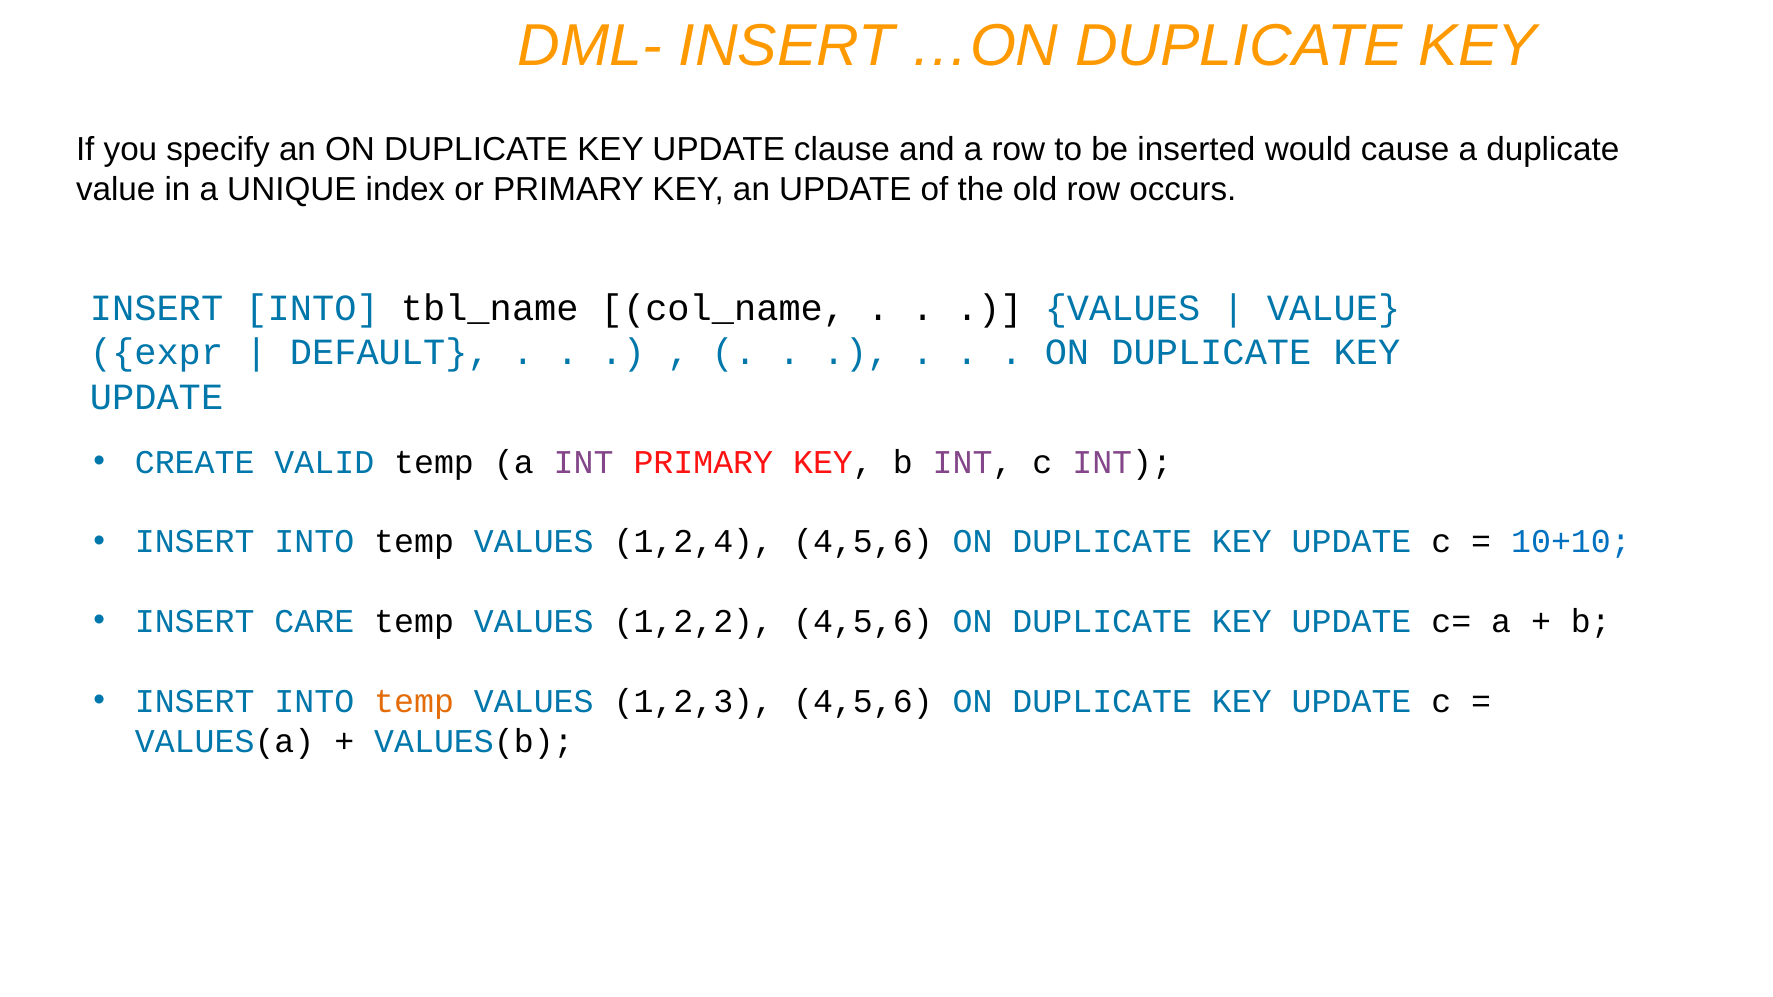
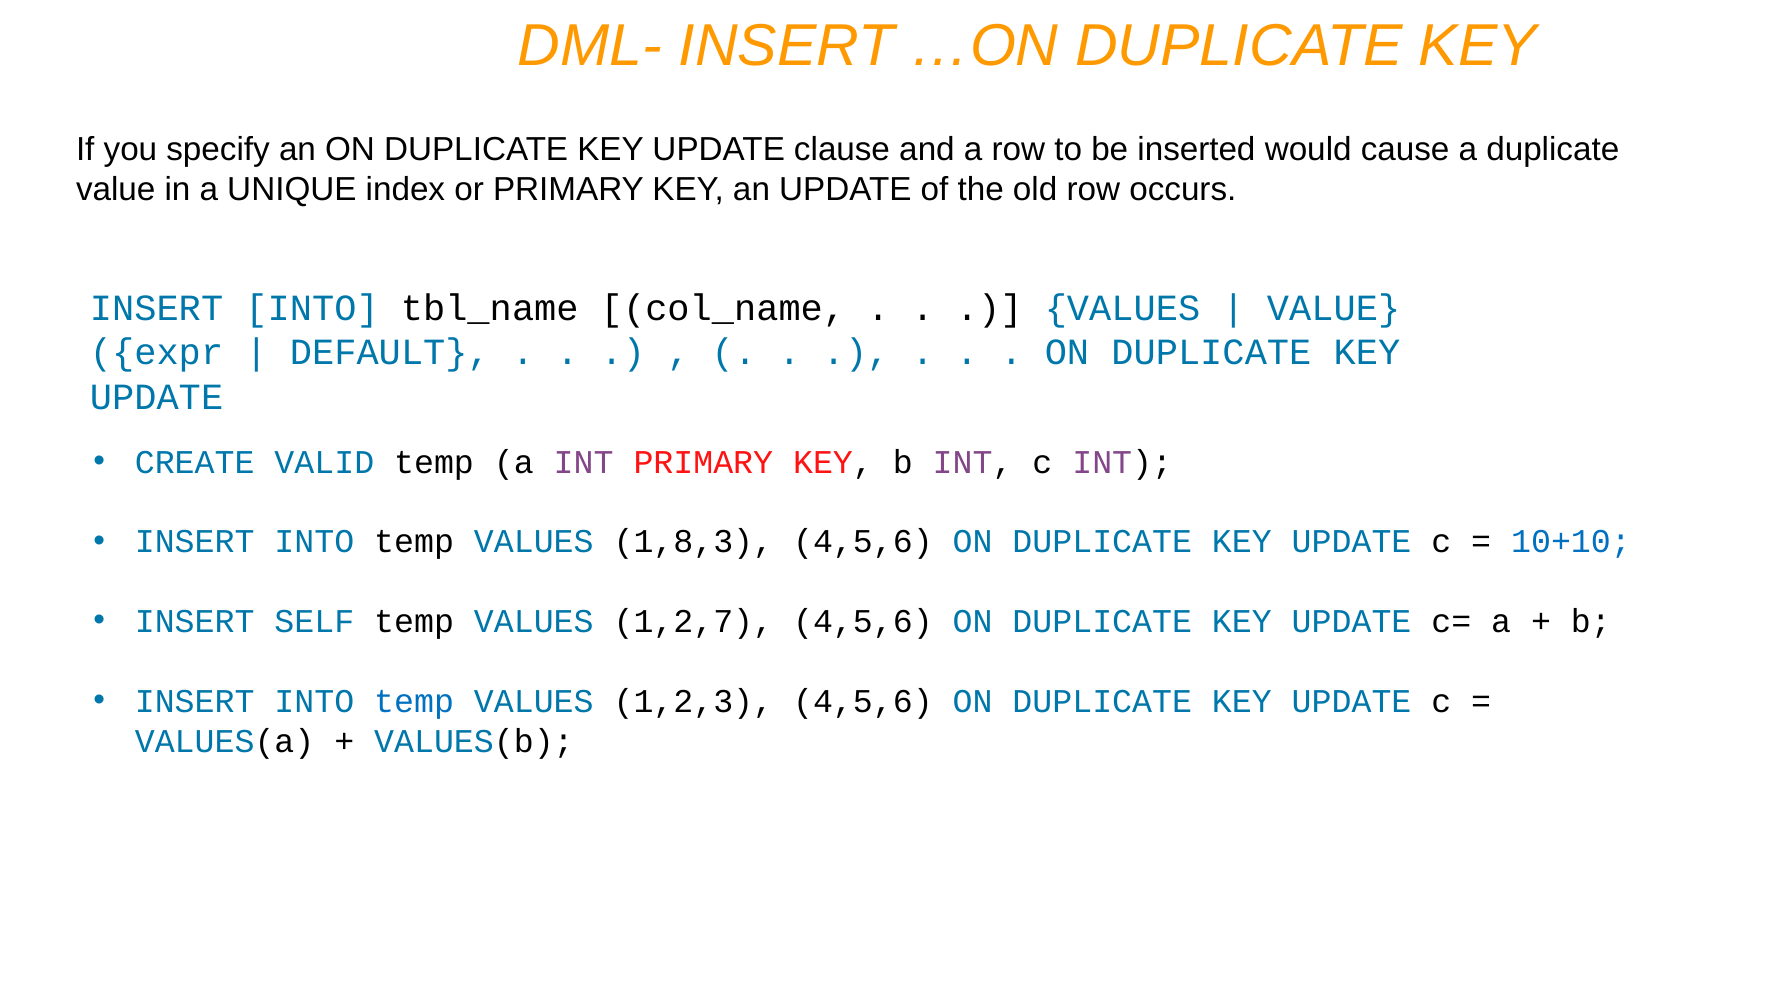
1,2,4: 1,2,4 -> 1,8,3
CARE: CARE -> SELF
1,2,2: 1,2,2 -> 1,2,7
temp at (414, 702) colour: orange -> blue
